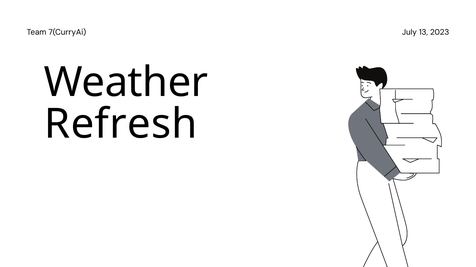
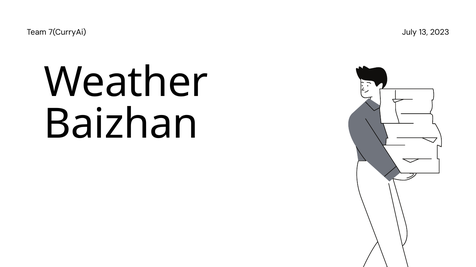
Refresh: Refresh -> Baizhan
